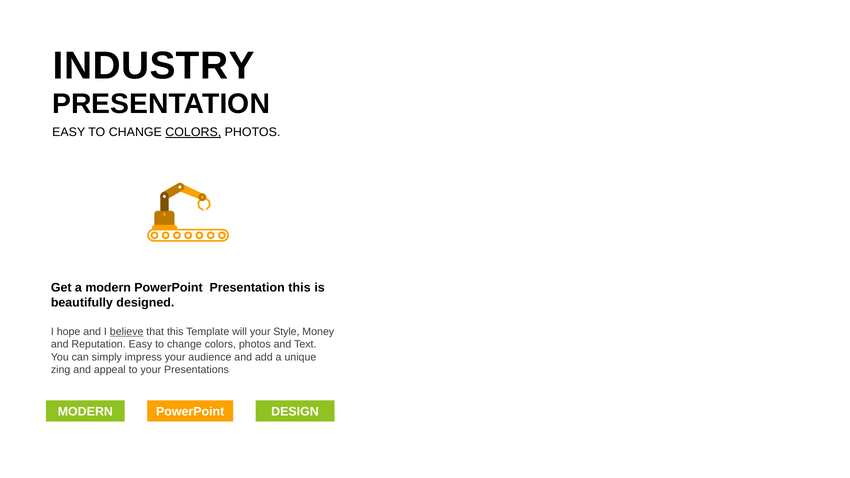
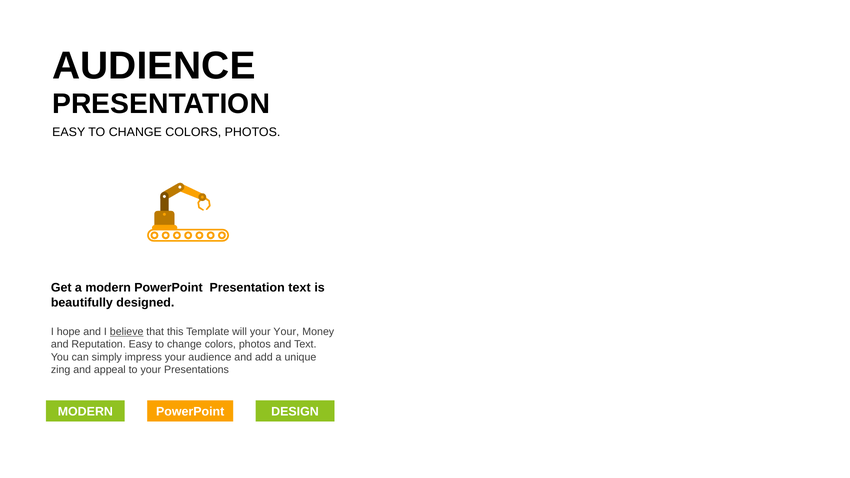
INDUSTRY at (154, 66): INDUSTRY -> AUDIENCE
COLORS at (193, 132) underline: present -> none
Presentation this: this -> text
your Style: Style -> Your
